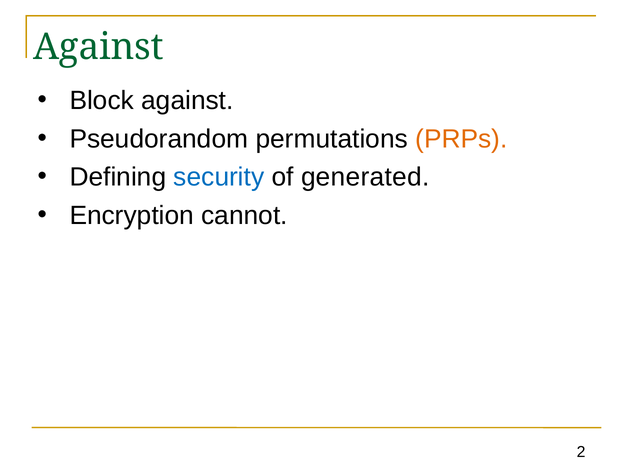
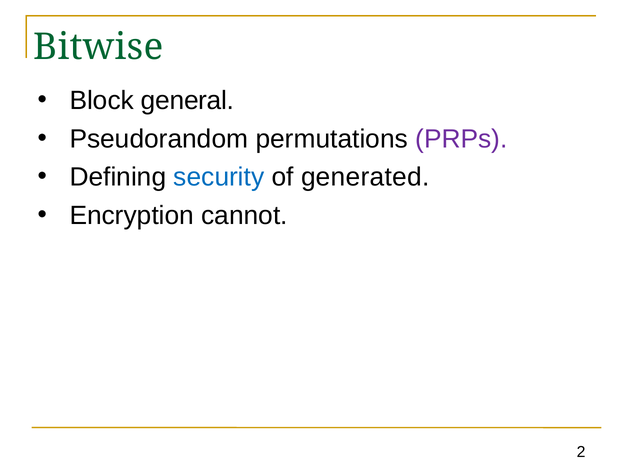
Against at (99, 47): Against -> Bitwise
Block against: against -> general
PRPs colour: orange -> purple
